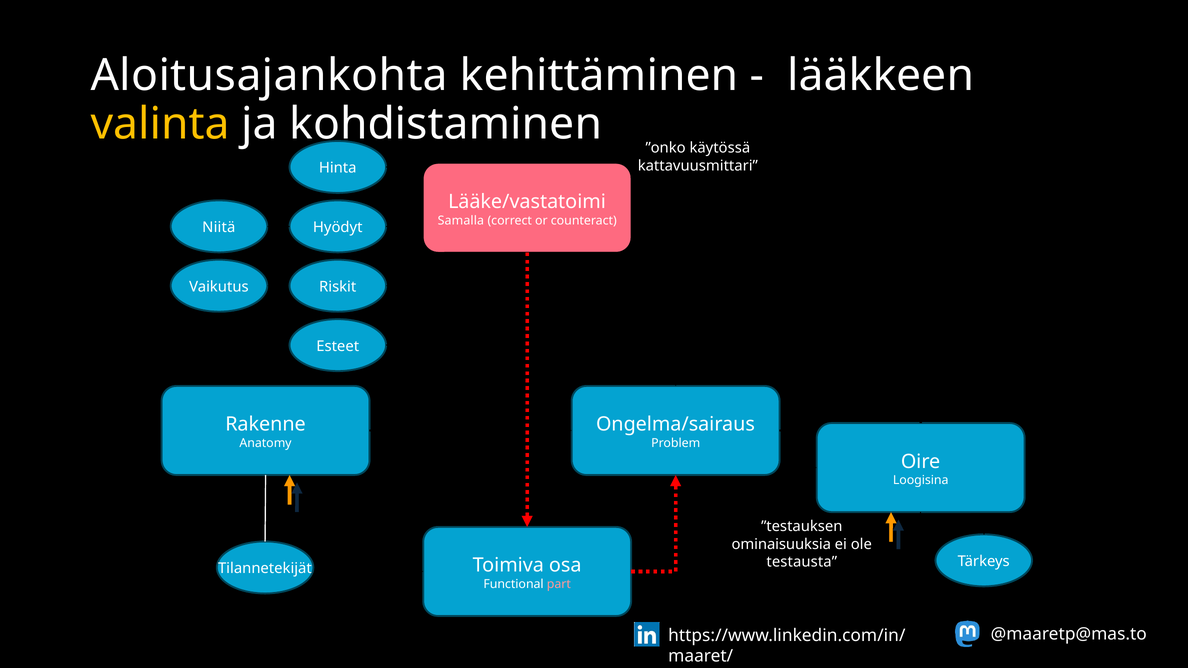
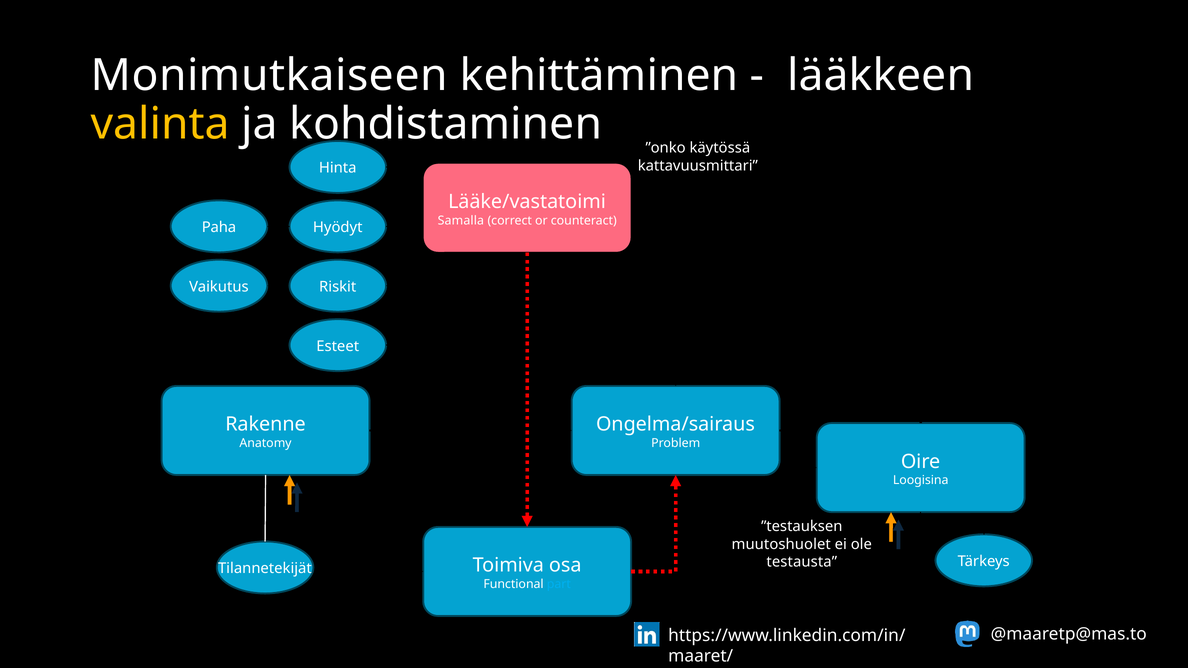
Aloitusajankohta: Aloitusajankohta -> Monimutkaiseen
Niitä: Niitä -> Paha
ominaisuuksia: ominaisuuksia -> muutoshuolet
part colour: pink -> light blue
